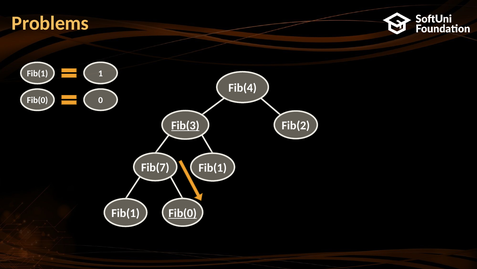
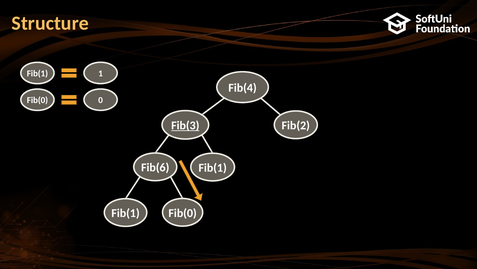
Problems: Problems -> Structure
Fib(7: Fib(7 -> Fib(6
Fib(0 at (183, 213) underline: present -> none
